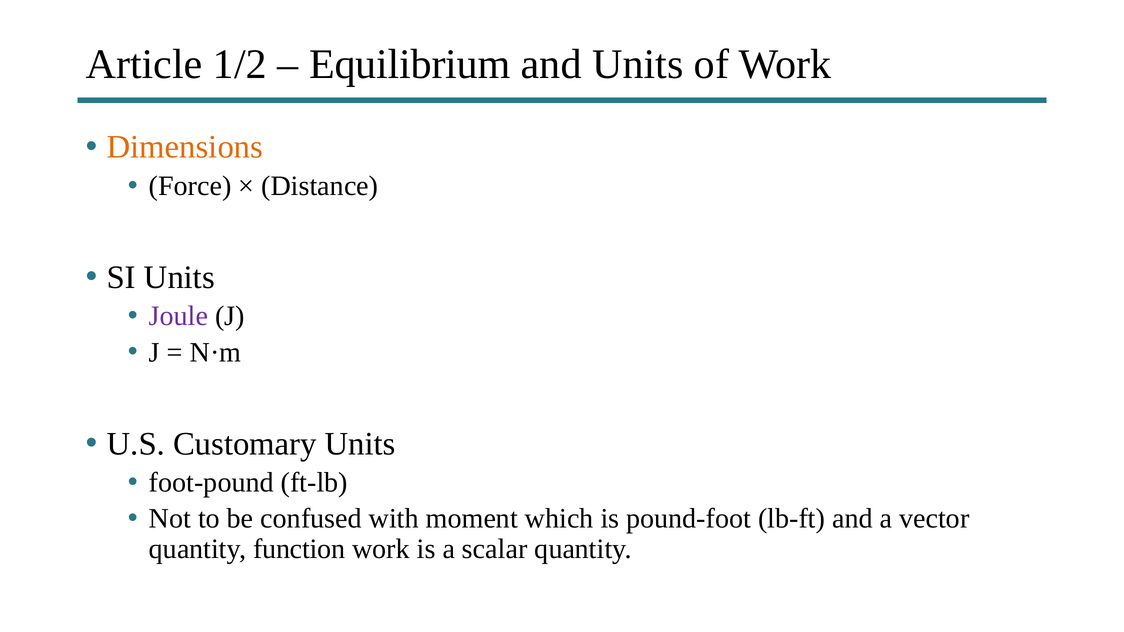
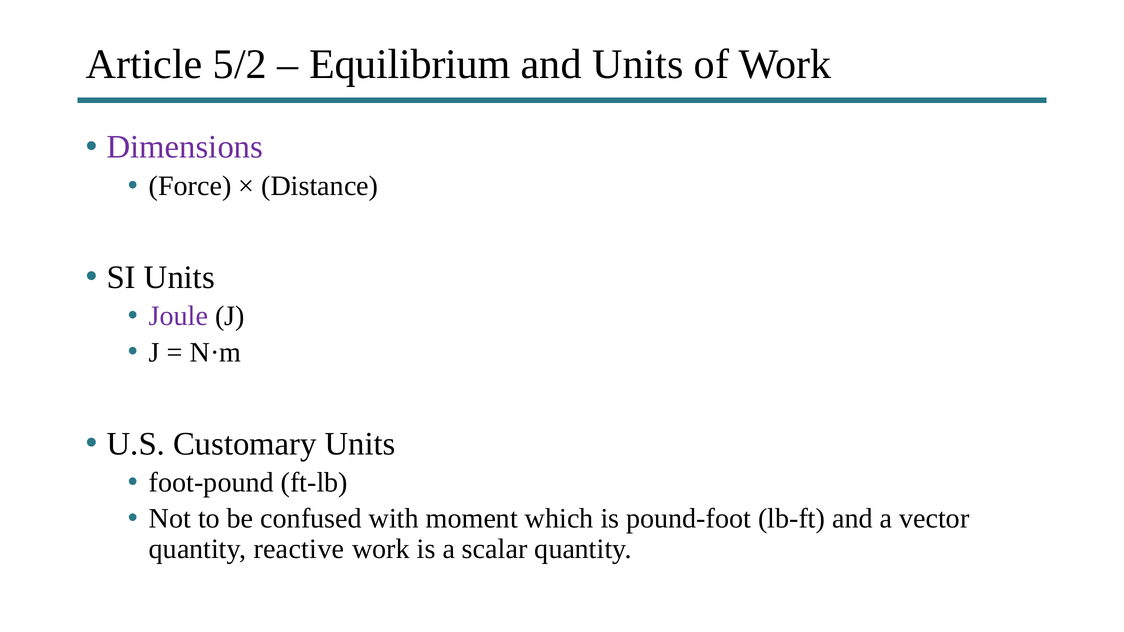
1/2: 1/2 -> 5/2
Dimensions colour: orange -> purple
function: function -> reactive
